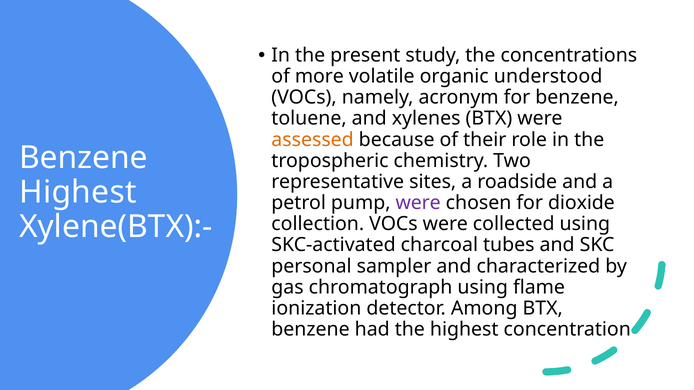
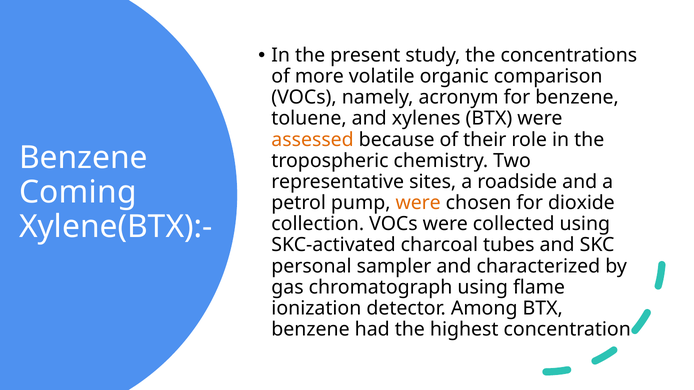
understood: understood -> comparison
Highest at (78, 192): Highest -> Coming
were at (418, 203) colour: purple -> orange
